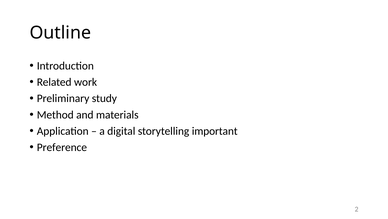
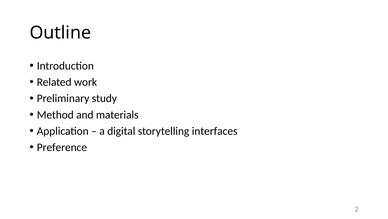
important: important -> interfaces
